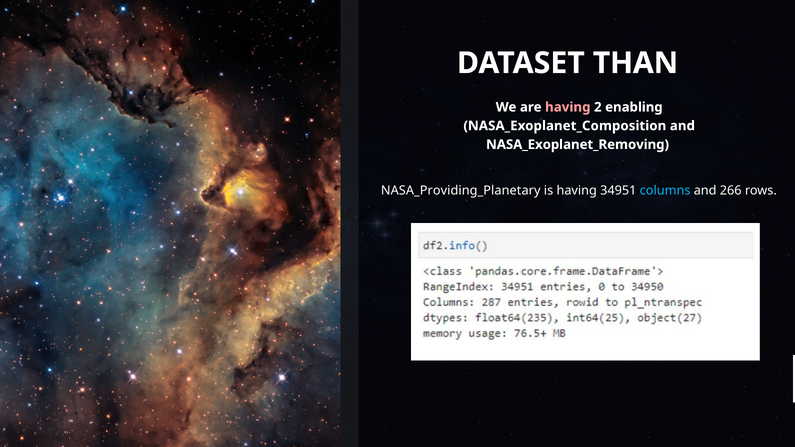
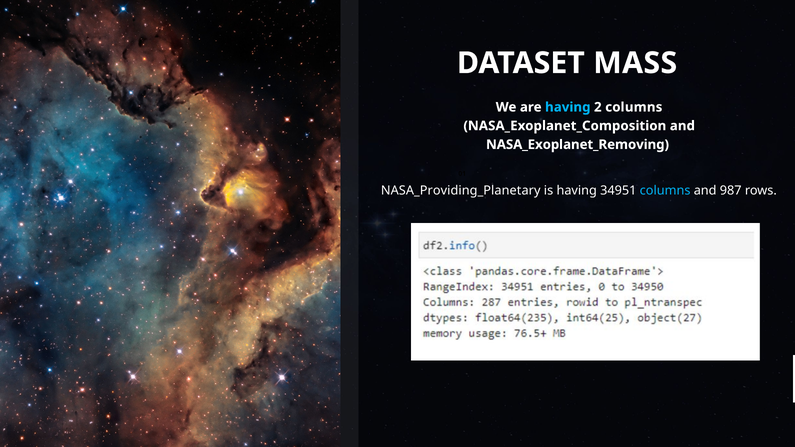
THAN: THAN -> MASS
having at (568, 107) colour: pink -> light blue
2 enabling: enabling -> columns
266: 266 -> 987
